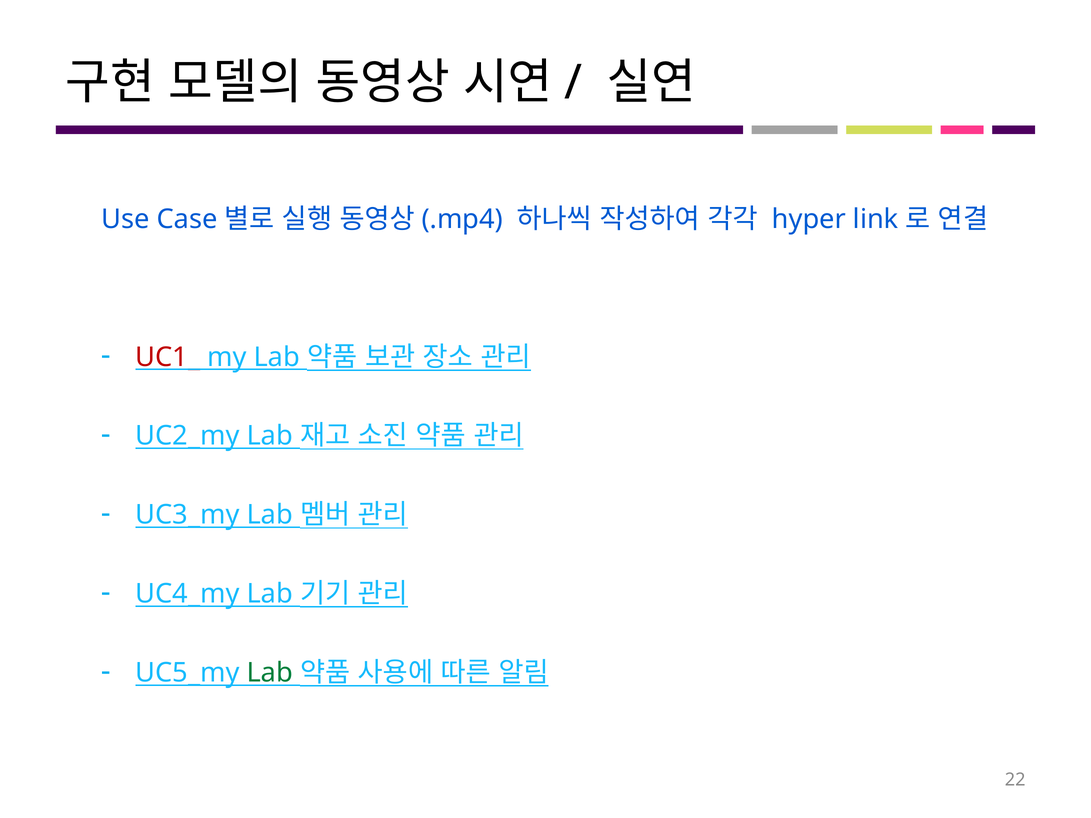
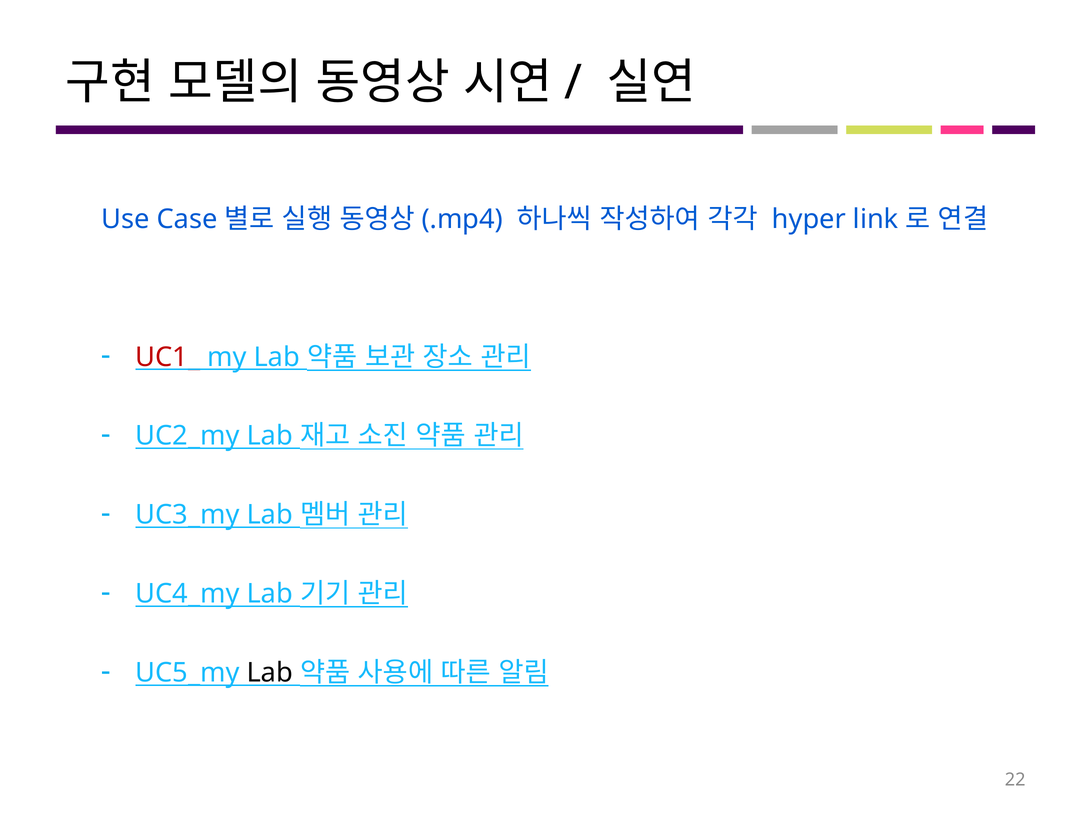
Lab at (270, 673) colour: green -> black
